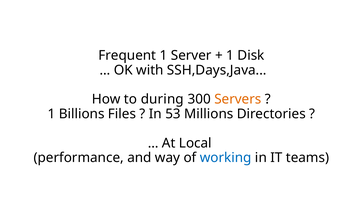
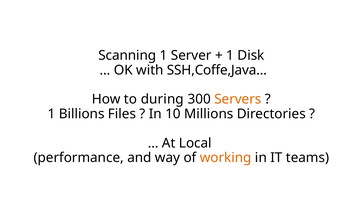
Frequent: Frequent -> Scanning
SSH,Days,Java: SSH,Days,Java -> SSH,Coffe,Java
53: 53 -> 10
working colour: blue -> orange
